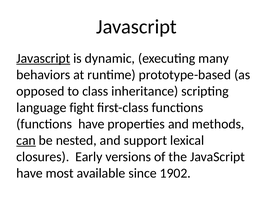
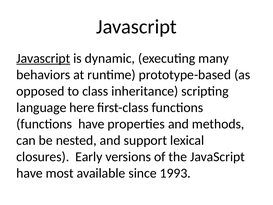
fight: fight -> here
can underline: present -> none
1902: 1902 -> 1993
